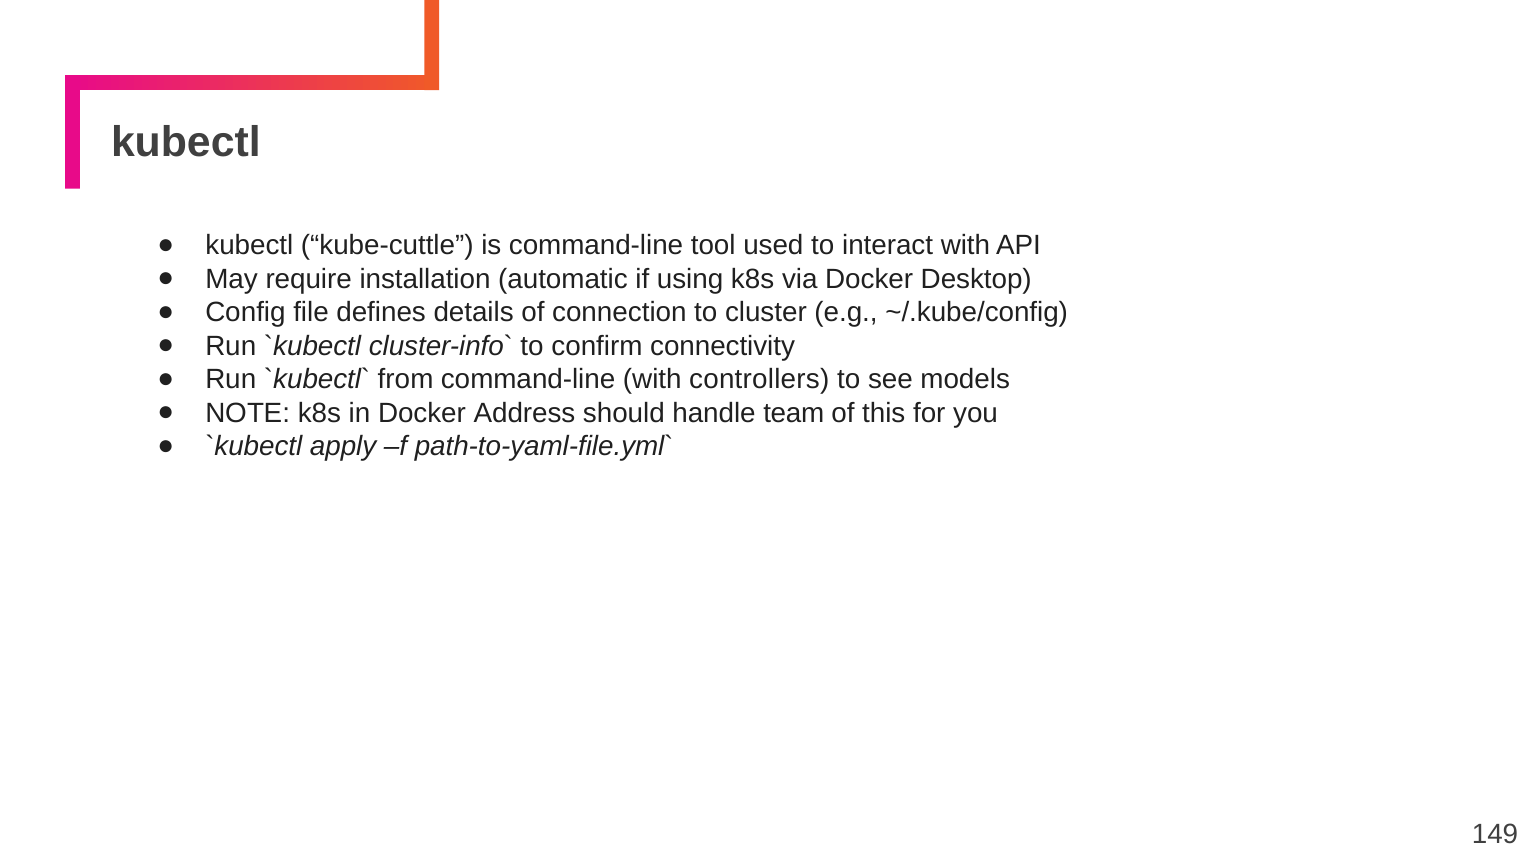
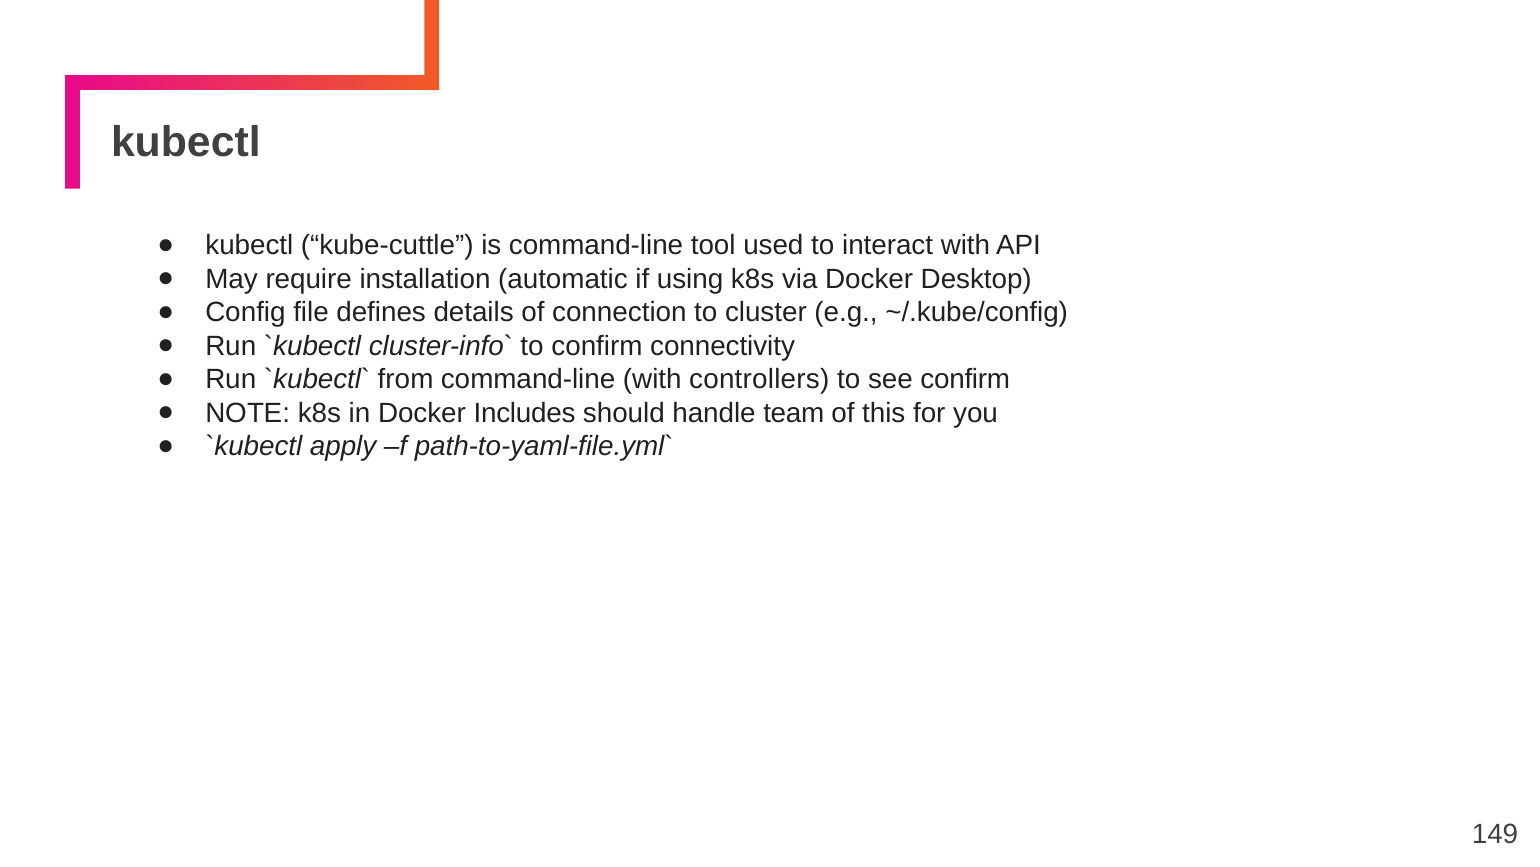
see models: models -> confirm
Address: Address -> Includes
